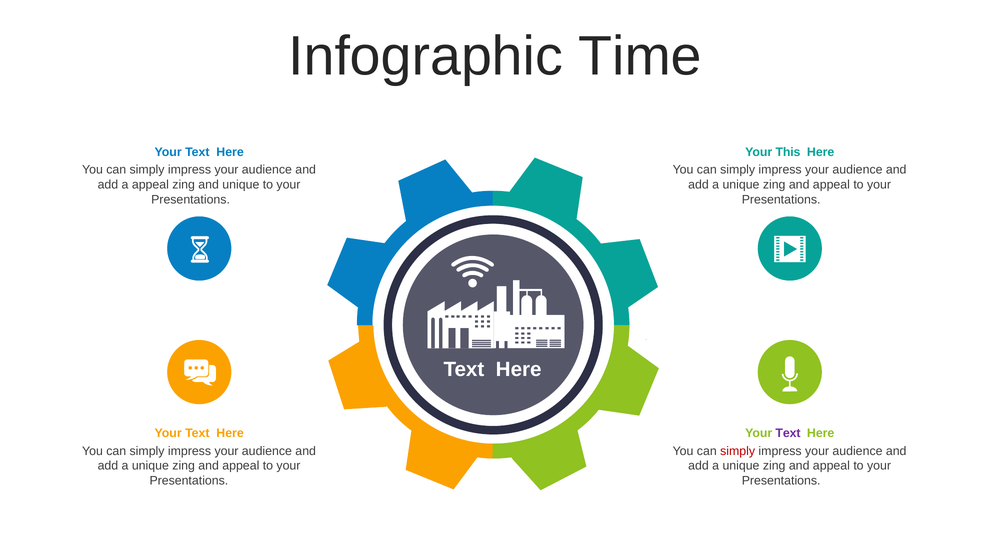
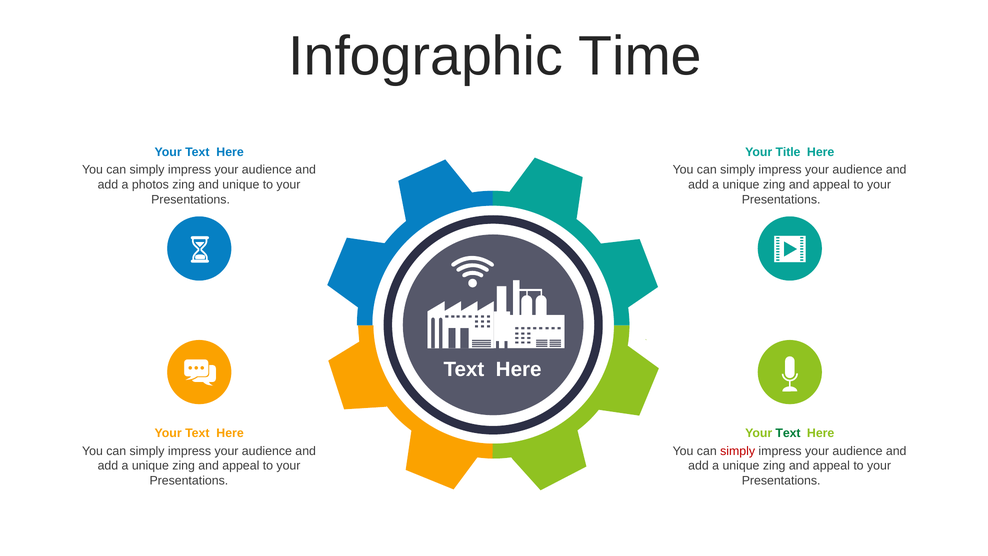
This: This -> Title
a appeal: appeal -> photos
Text at (788, 433) colour: purple -> green
